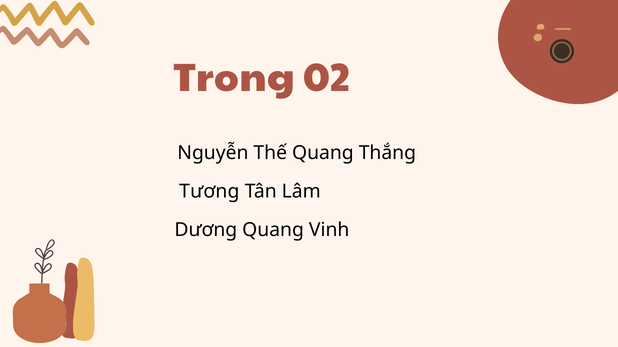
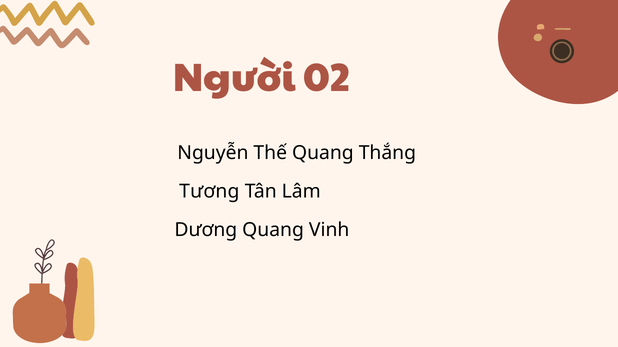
Trong: Trong -> Người
